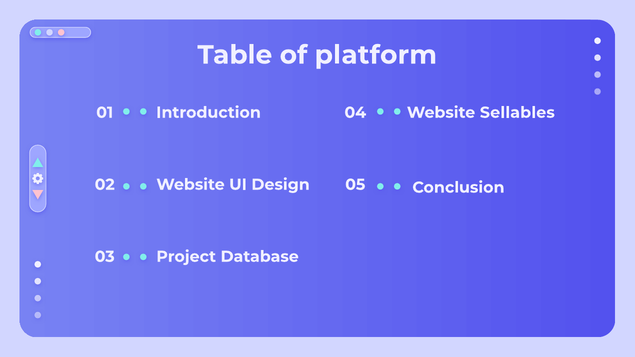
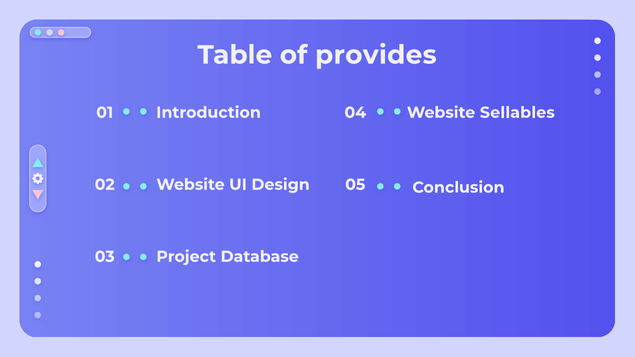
platform: platform -> provides
